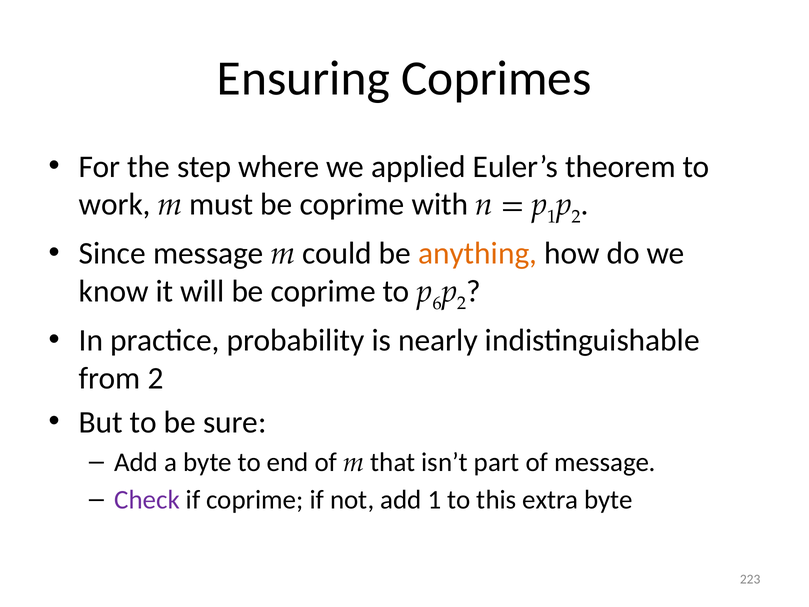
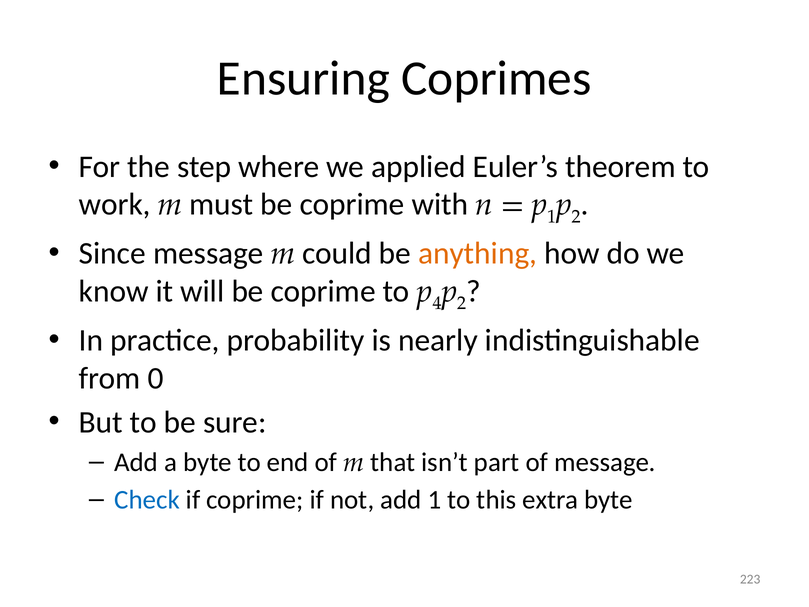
6: 6 -> 4
from 2: 2 -> 0
Check colour: purple -> blue
